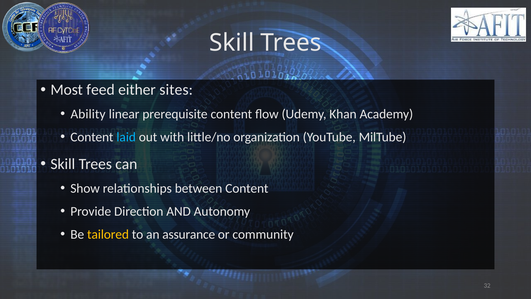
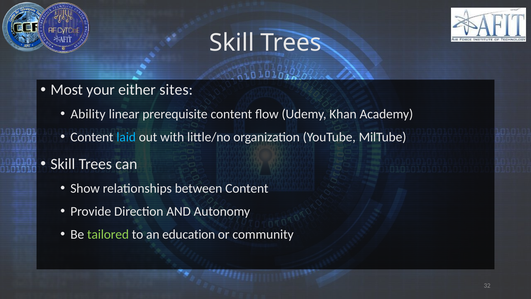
feed: feed -> your
tailored colour: yellow -> light green
assurance: assurance -> education
